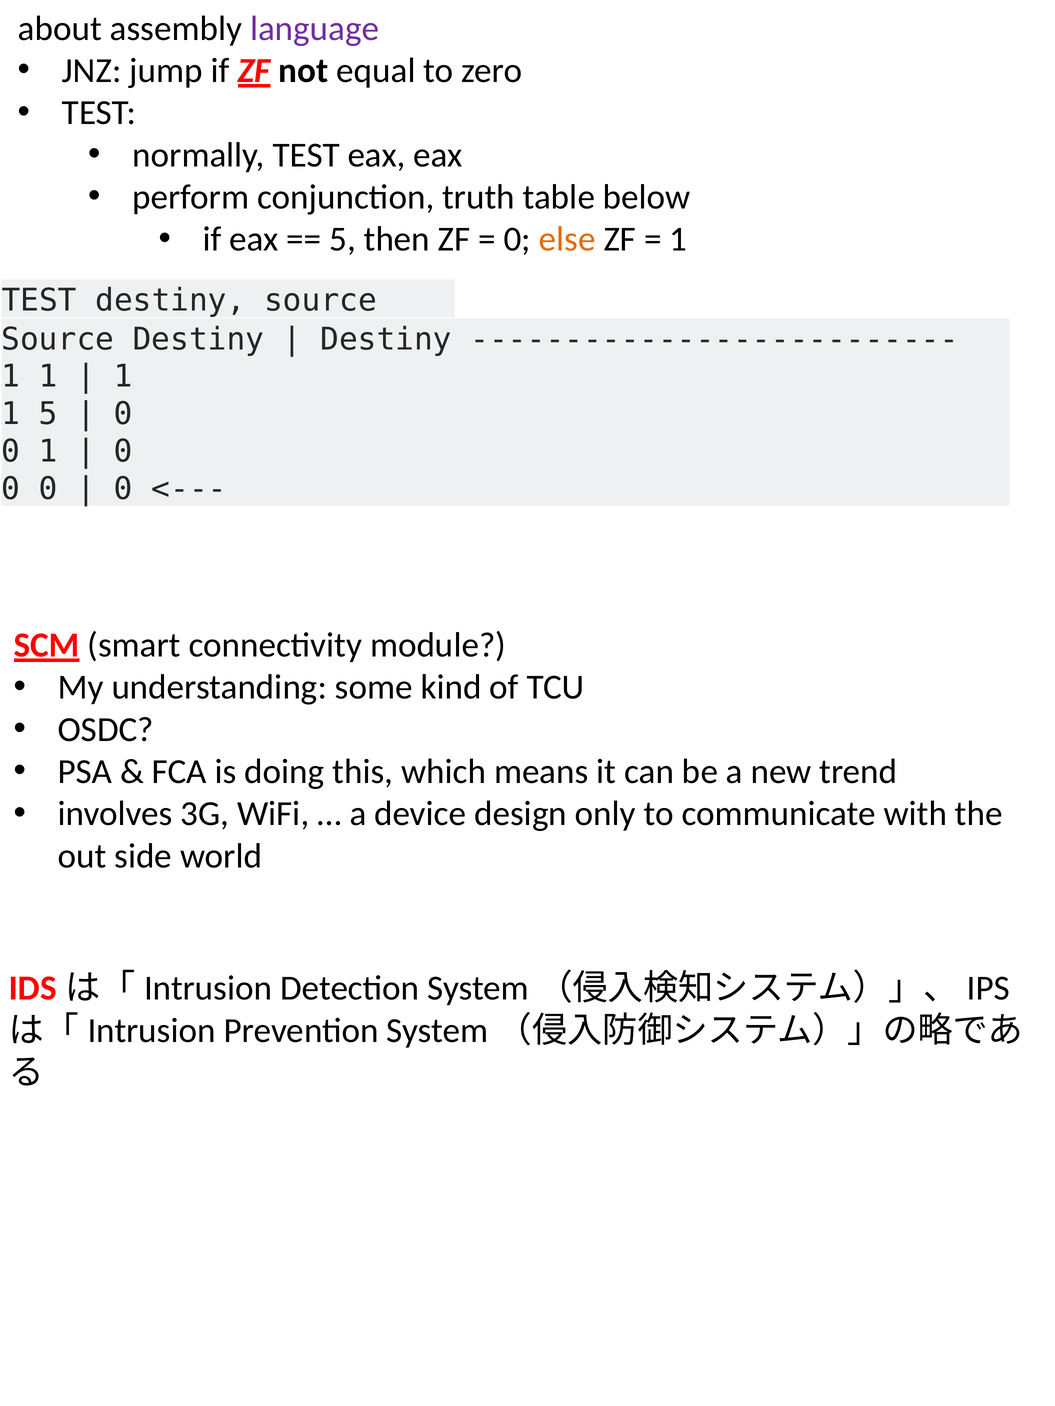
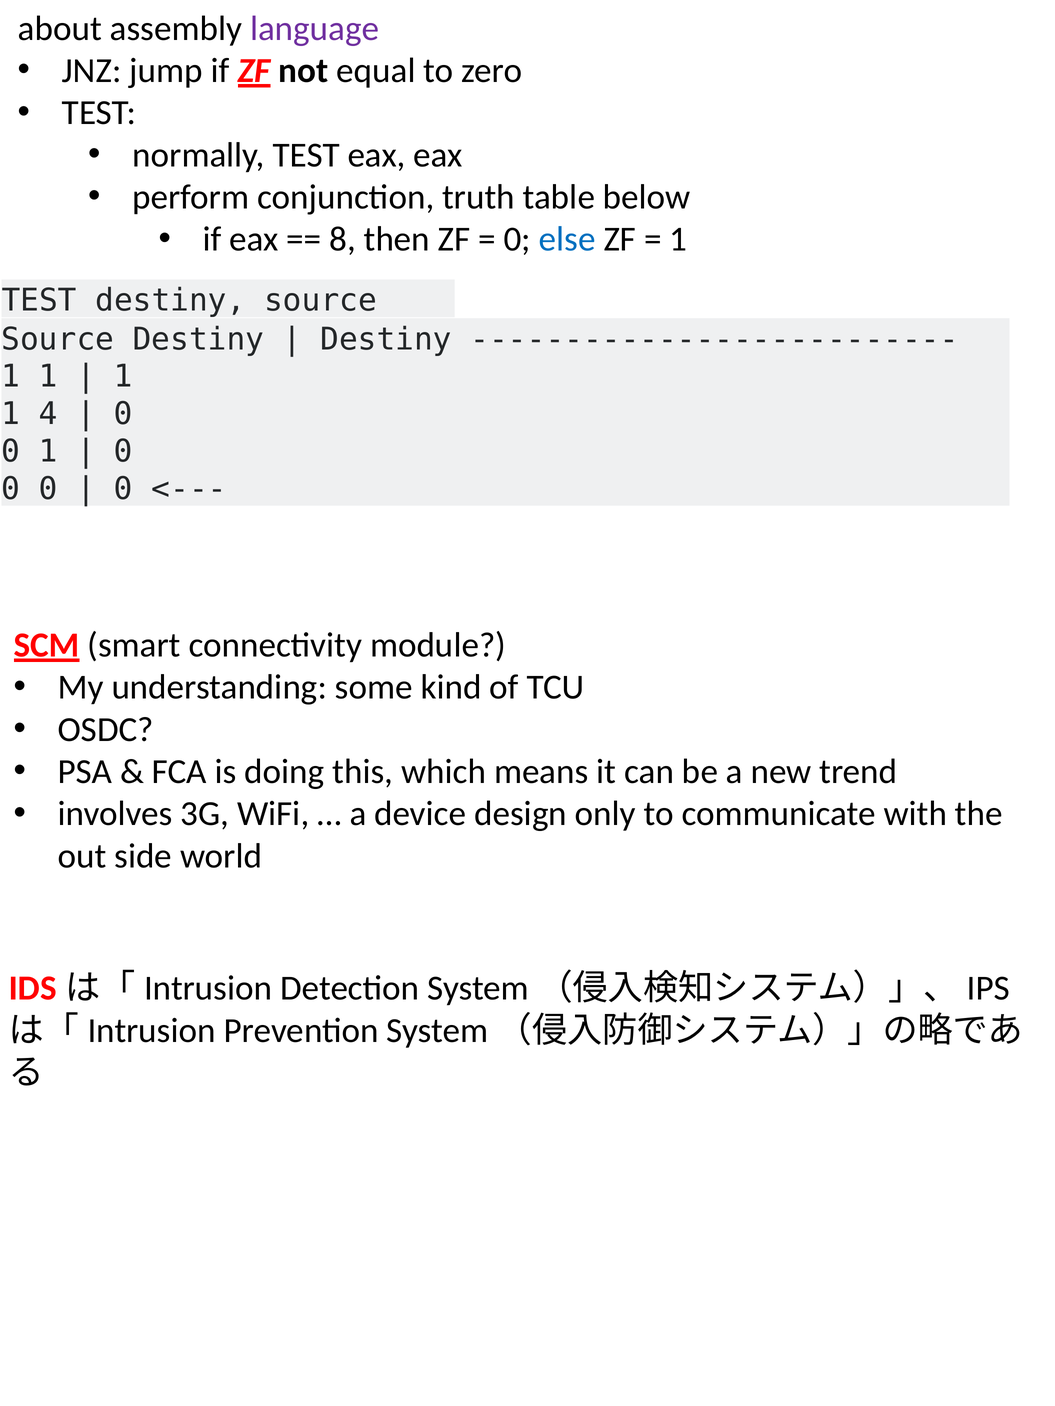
5 at (343, 239): 5 -> 8
else colour: orange -> blue
1 5: 5 -> 4
